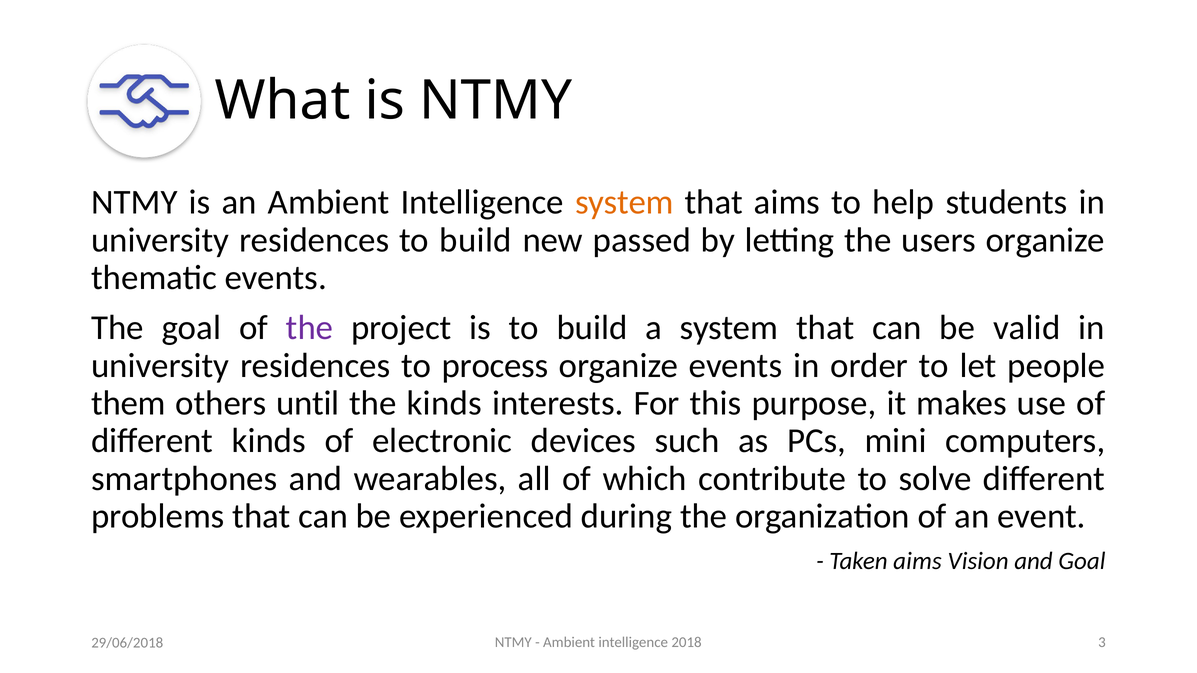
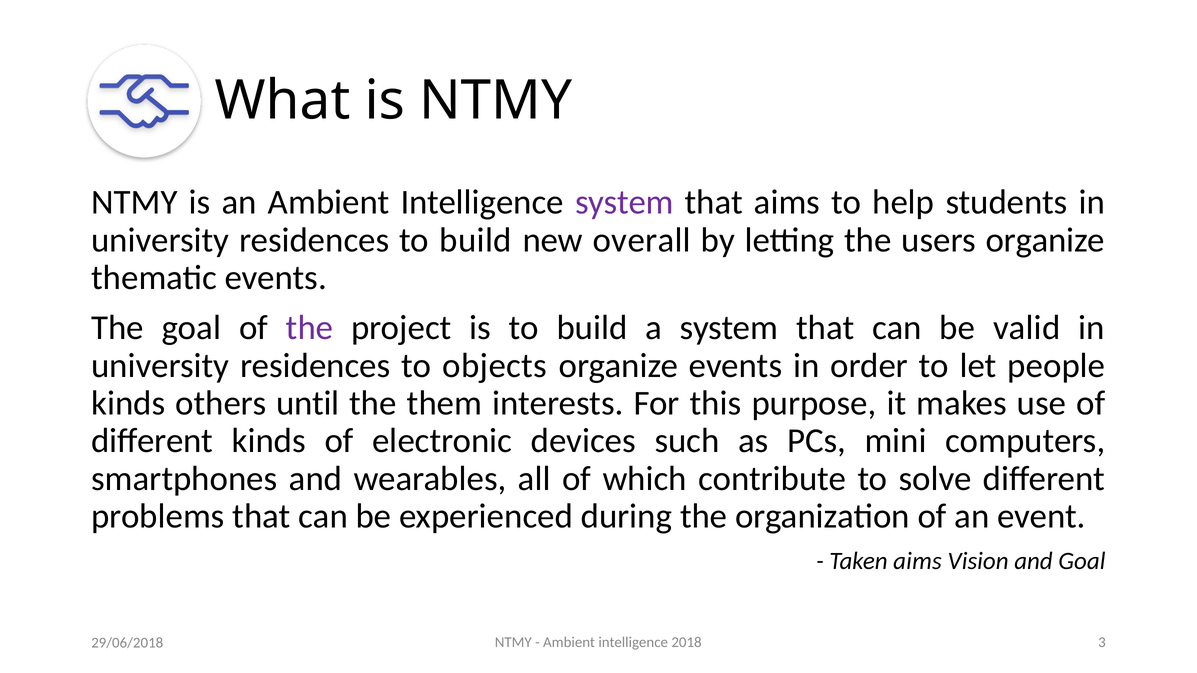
system at (624, 202) colour: orange -> purple
passed: passed -> overall
process: process -> objects
them at (128, 403): them -> kinds
the kinds: kinds -> them
